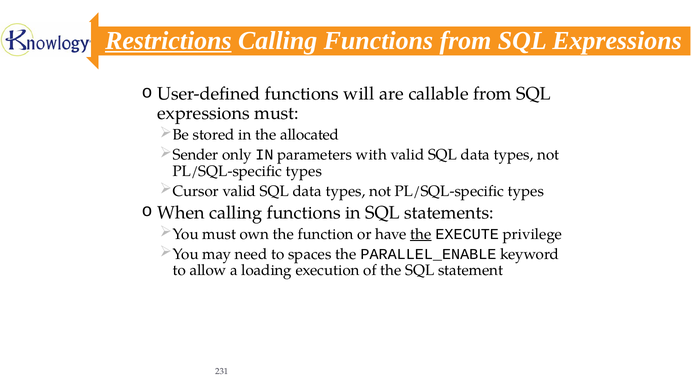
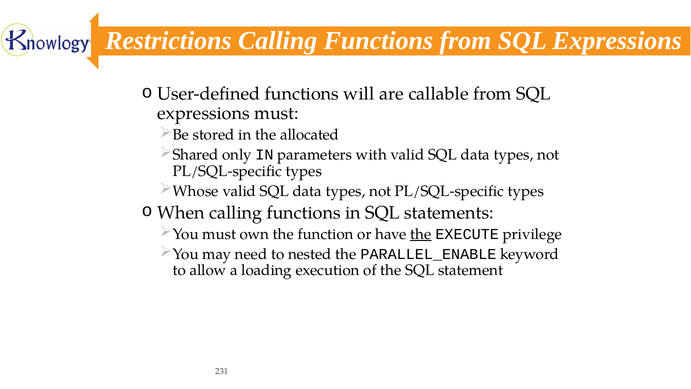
Restrictions underline: present -> none
Sender: Sender -> Shared
Cursor: Cursor -> Whose
spaces: spaces -> nested
